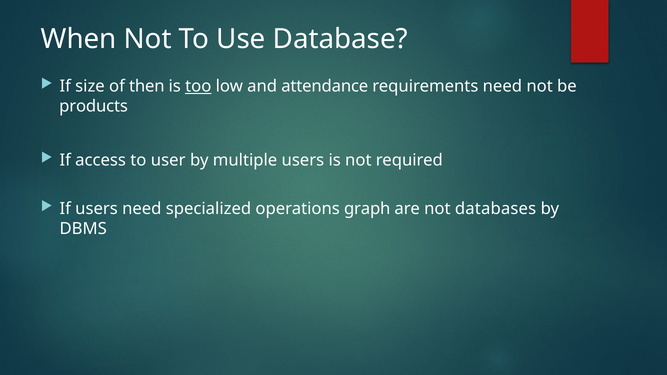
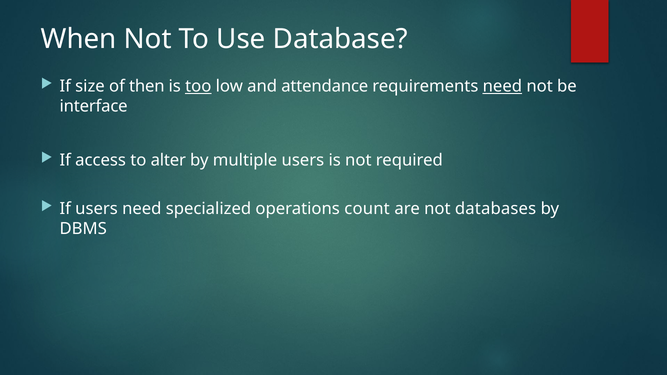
need at (502, 86) underline: none -> present
products: products -> interface
user: user -> alter
graph: graph -> count
